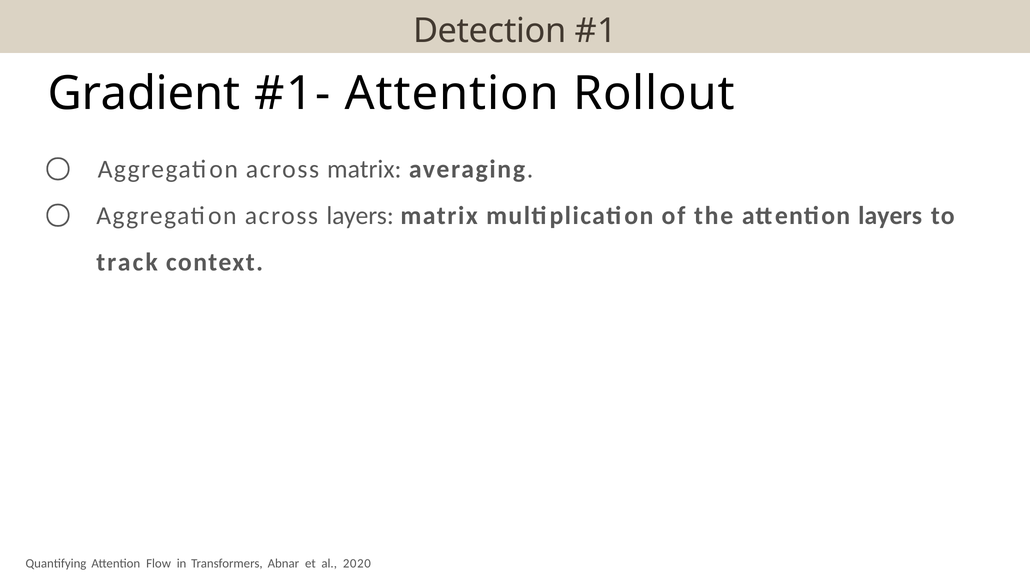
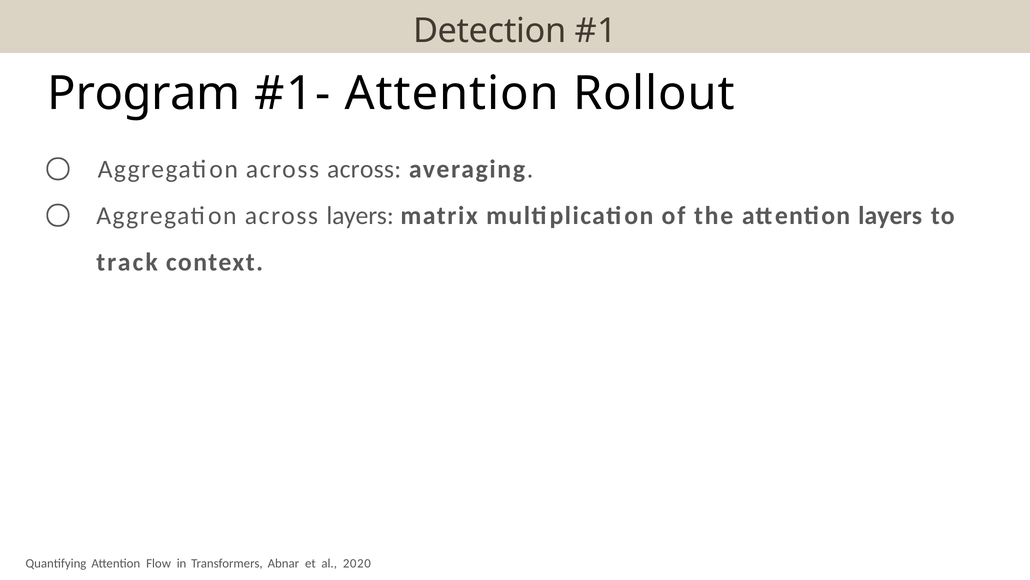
Gradient: Gradient -> Program
across matrix: matrix -> across
